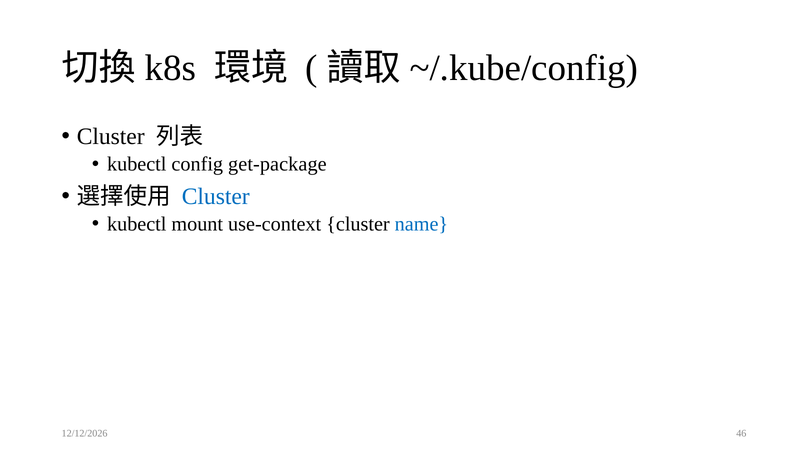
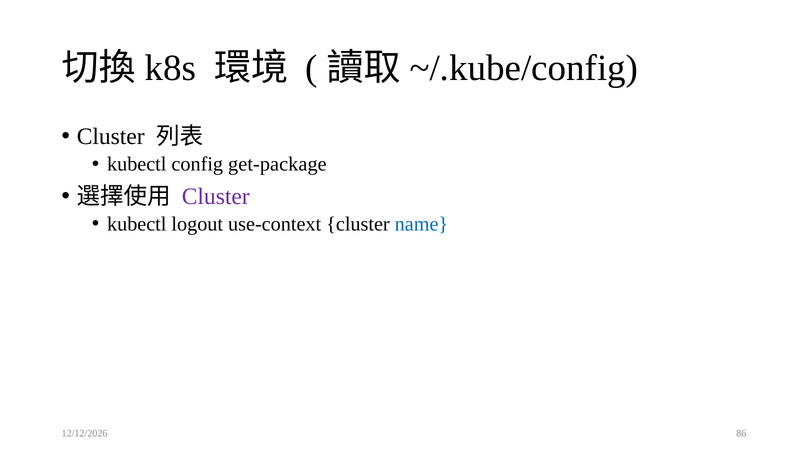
Cluster at (216, 196) colour: blue -> purple
mount: mount -> logout
46: 46 -> 86
